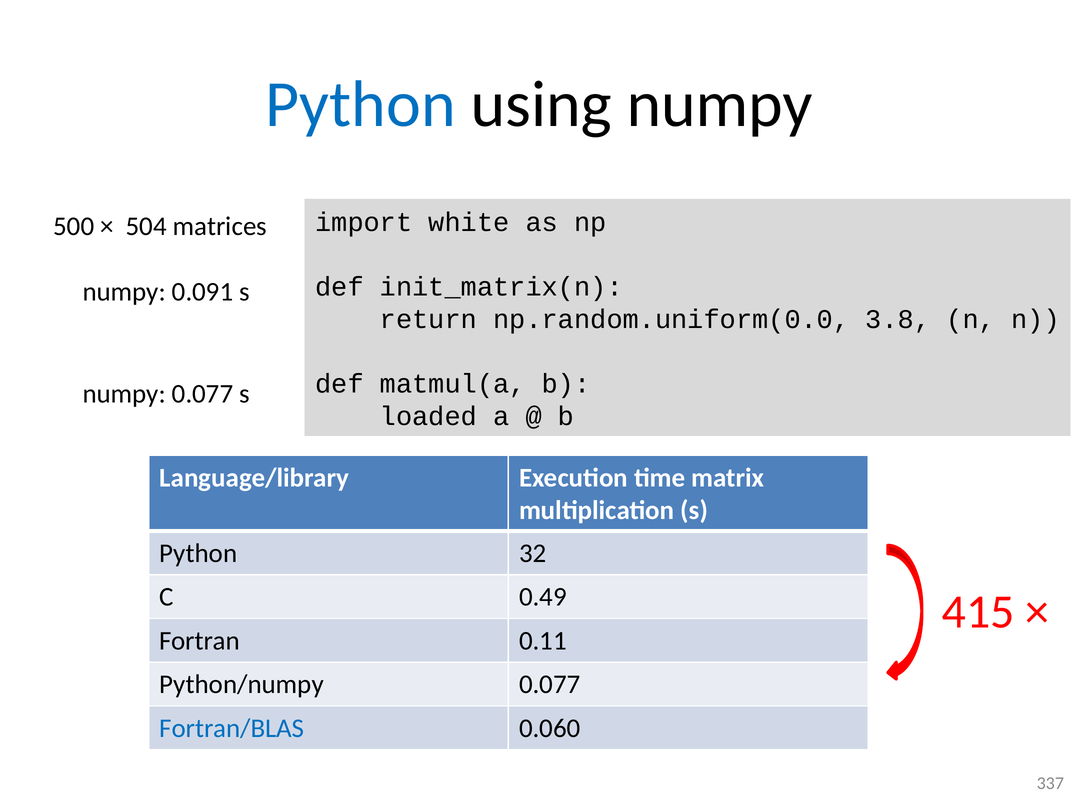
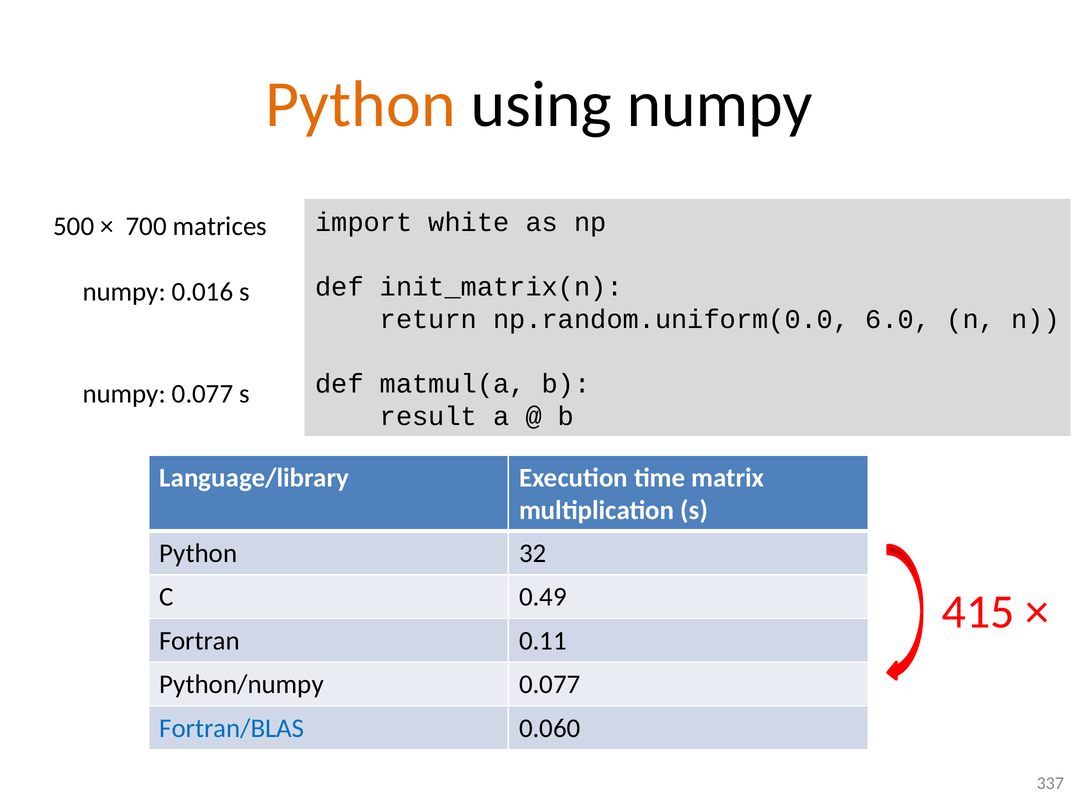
Python at (360, 104) colour: blue -> orange
504: 504 -> 700
0.091: 0.091 -> 0.016
3.8: 3.8 -> 6.0
loaded: loaded -> result
